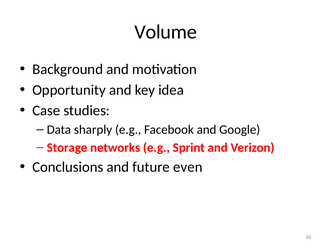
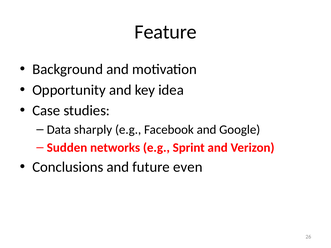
Volume: Volume -> Feature
Storage: Storage -> Sudden
